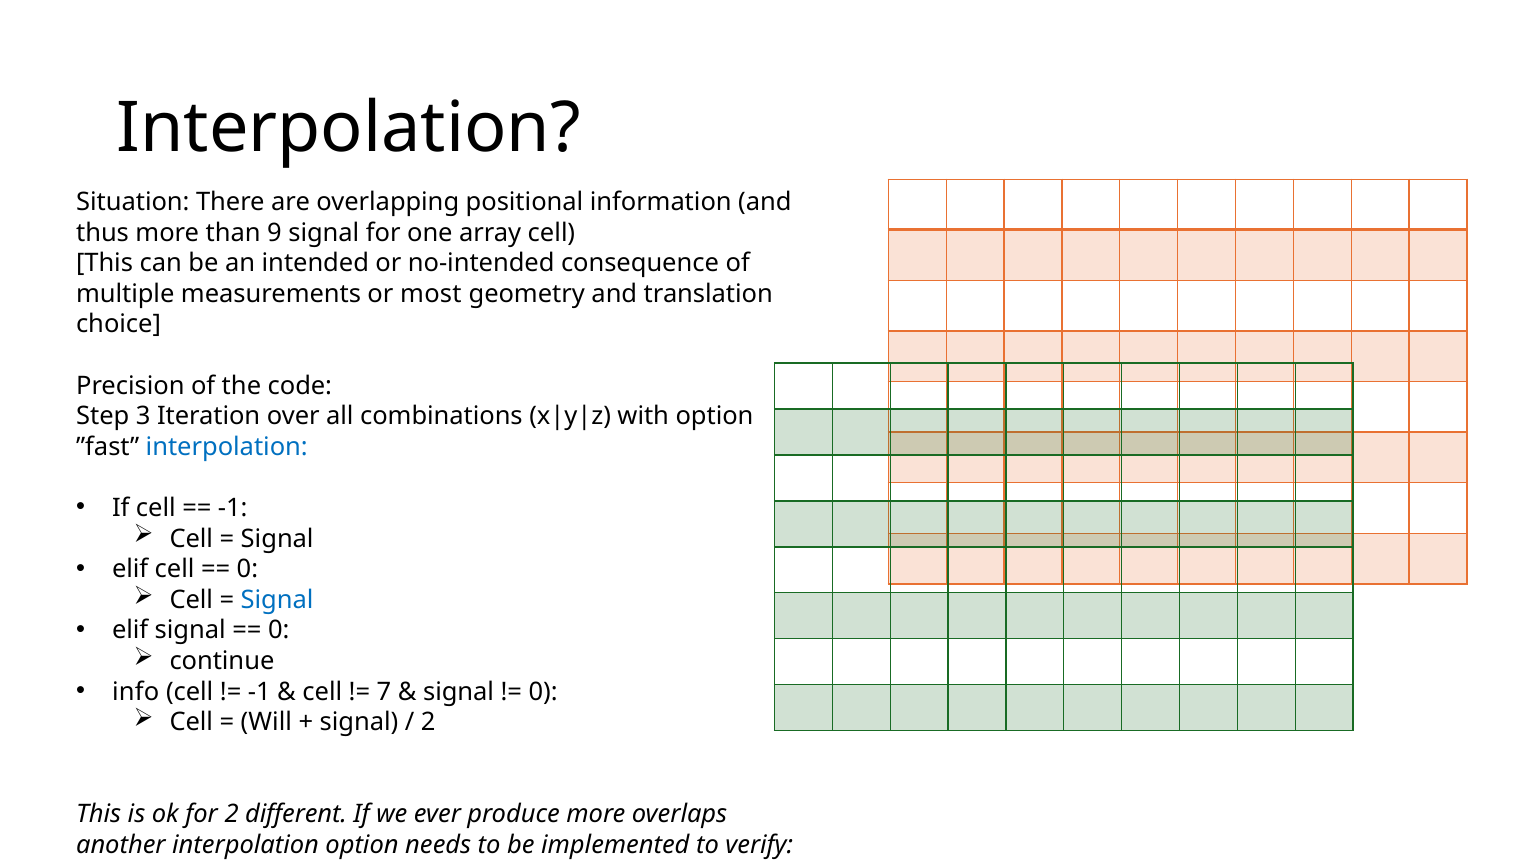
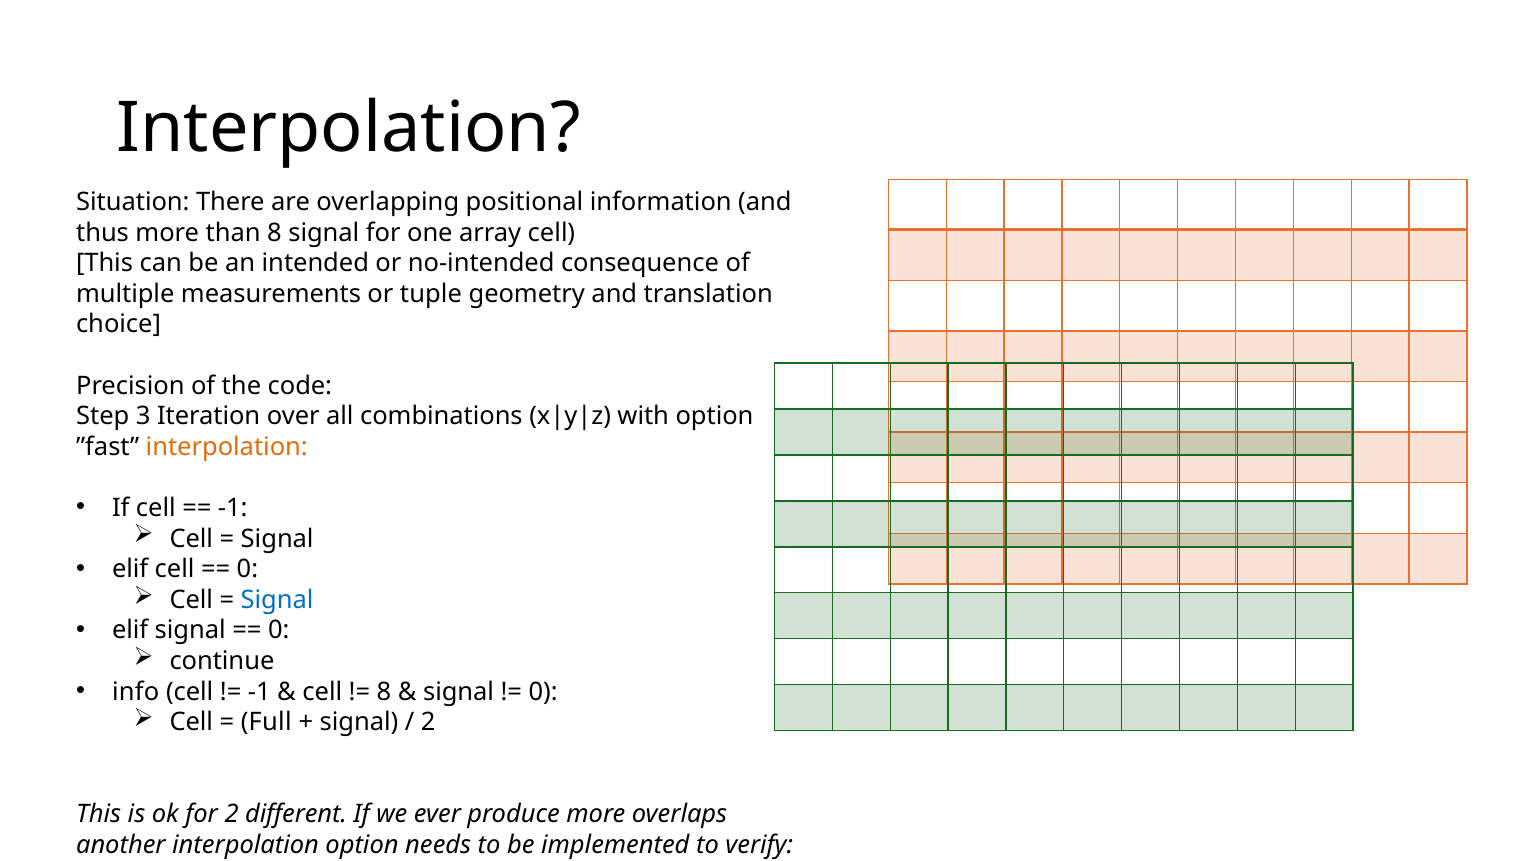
than 9: 9 -> 8
most: most -> tuple
interpolation at (227, 447) colour: blue -> orange
7 at (384, 692): 7 -> 8
Will: Will -> Full
